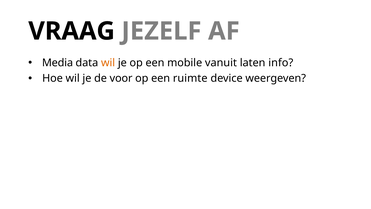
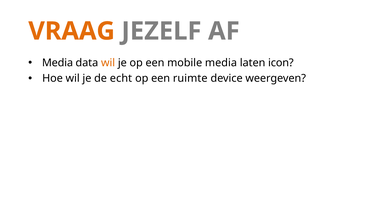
VRAAG colour: black -> orange
mobile vanuit: vanuit -> media
info: info -> icon
voor: voor -> echt
